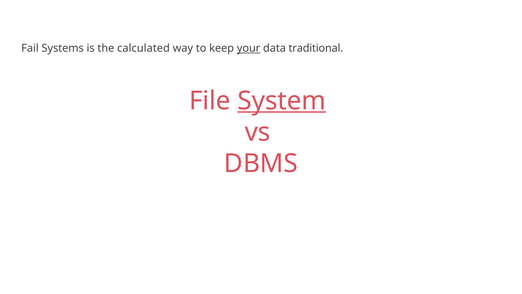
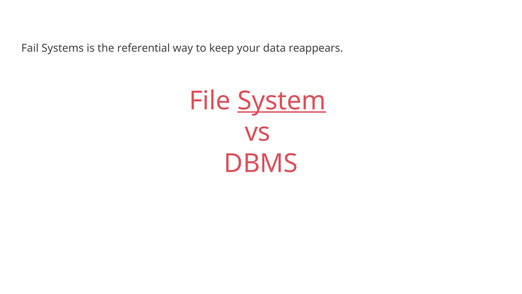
calculated: calculated -> referential
your underline: present -> none
traditional: traditional -> reappears
